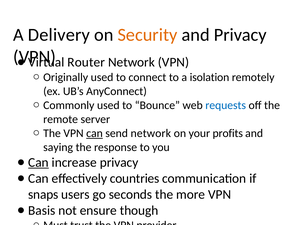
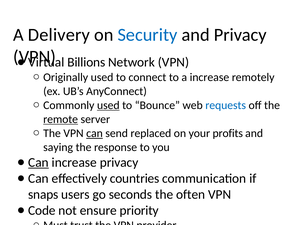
Security colour: orange -> blue
Router: Router -> Billions
a isolation: isolation -> increase
used at (108, 105) underline: none -> present
remote underline: none -> present
send network: network -> replaced
more: more -> often
Basis: Basis -> Code
though: though -> priority
